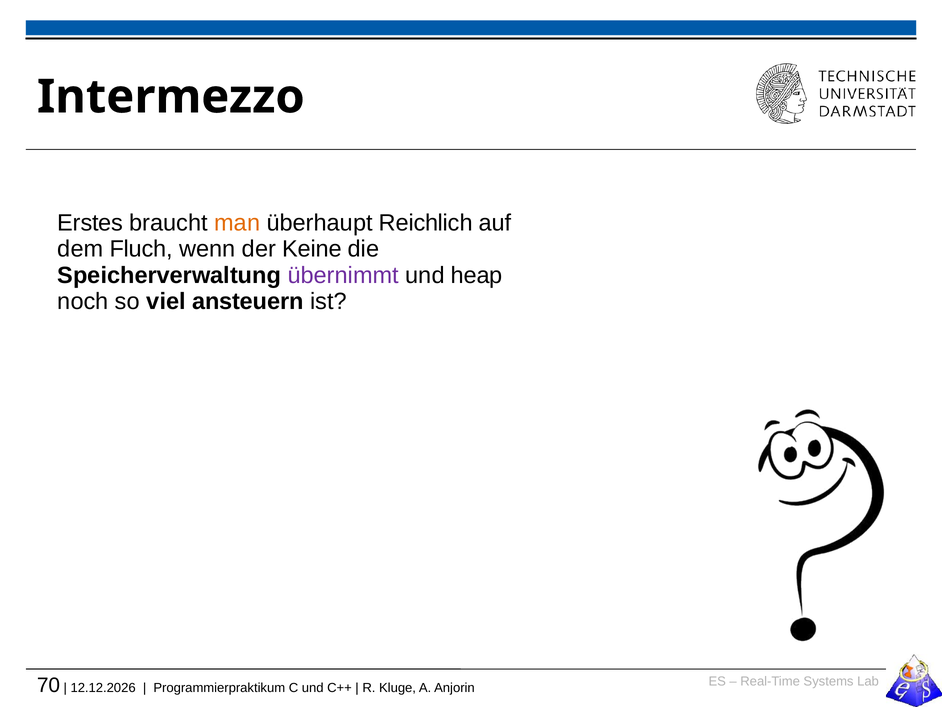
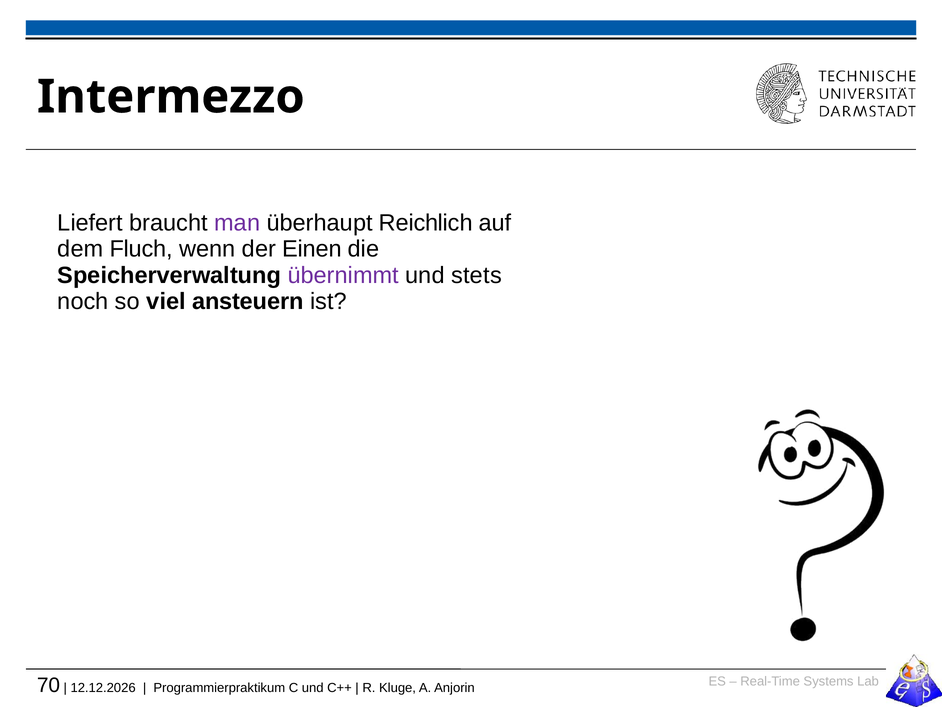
Erstes: Erstes -> Liefert
man colour: orange -> purple
Keine: Keine -> Einen
heap: heap -> stets
